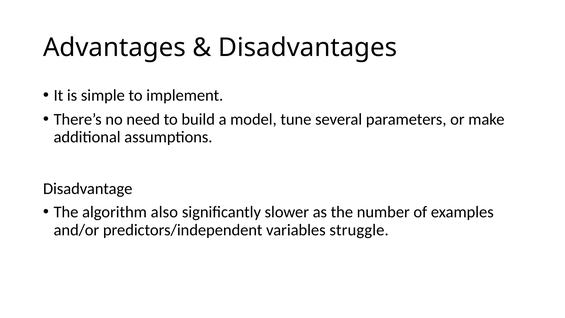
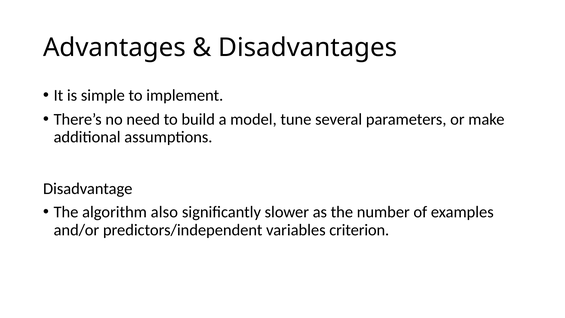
struggle: struggle -> criterion
